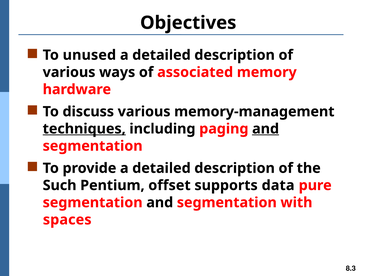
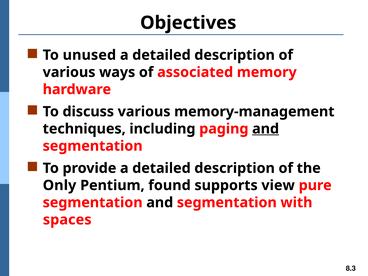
techniques underline: present -> none
Such: Such -> Only
offset: offset -> found
data: data -> view
